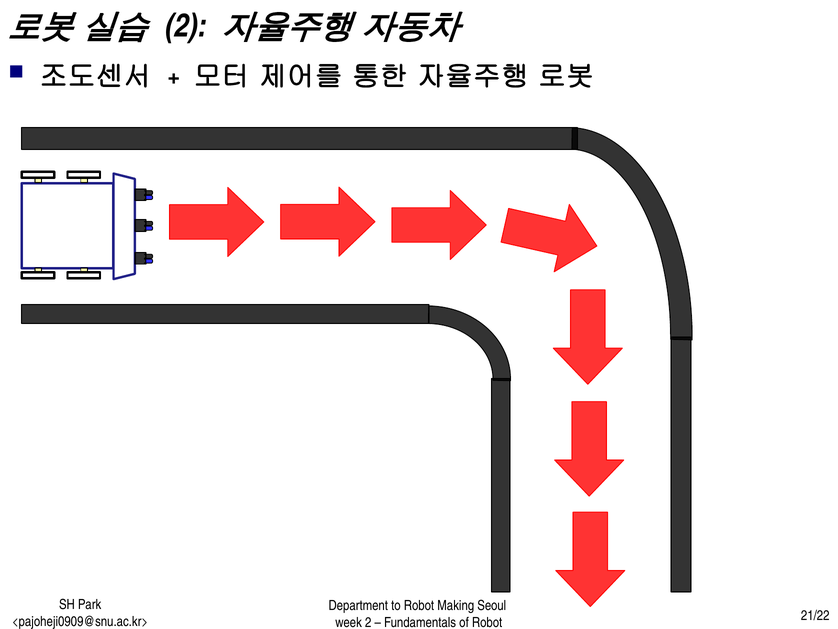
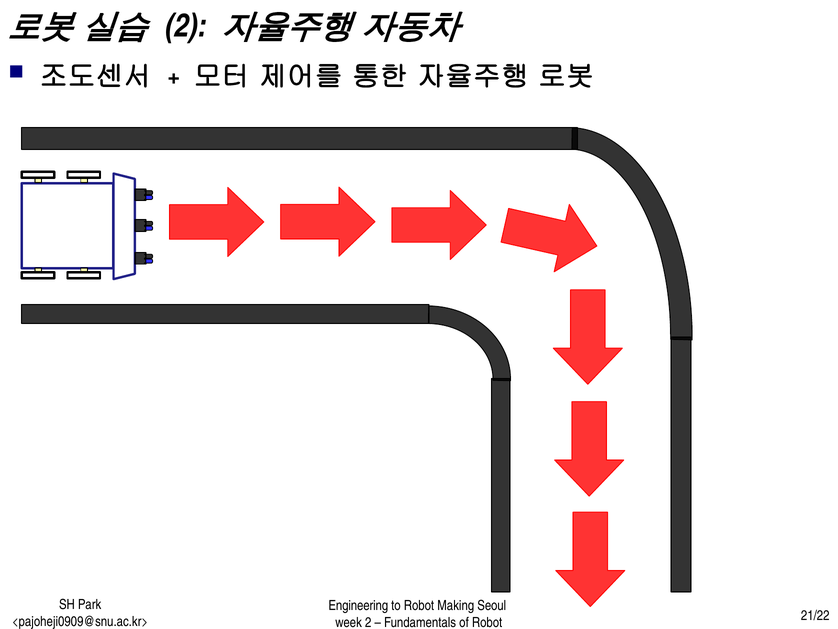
Department: Department -> Engineering
